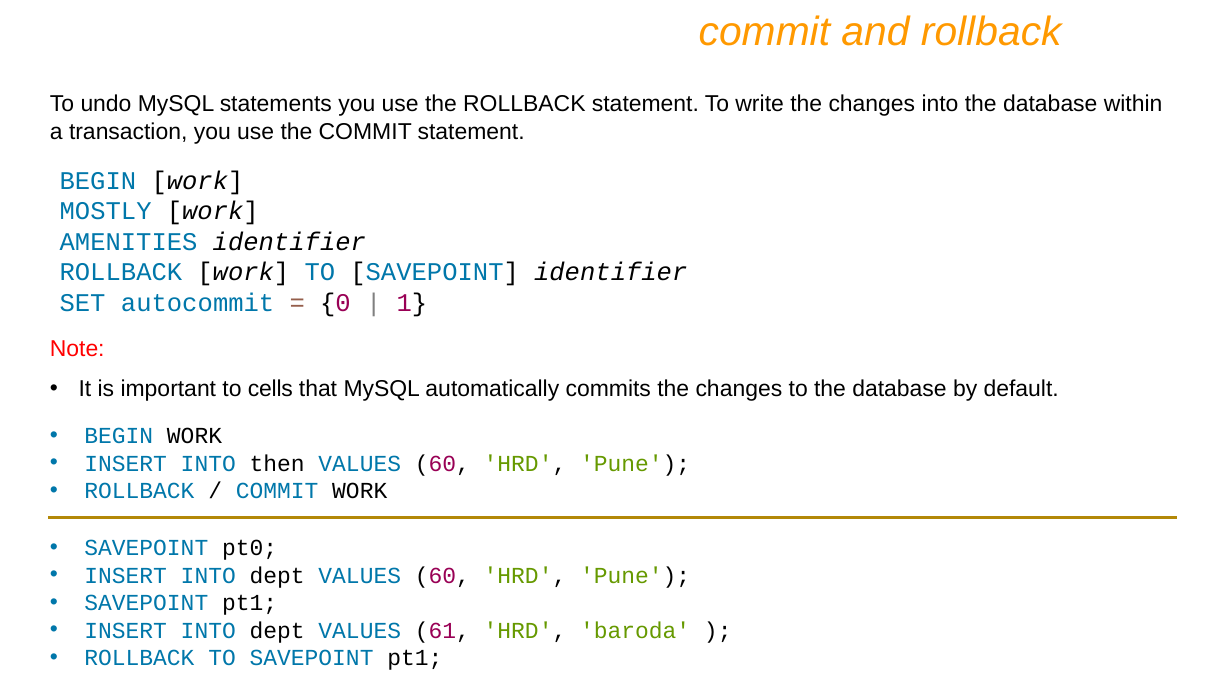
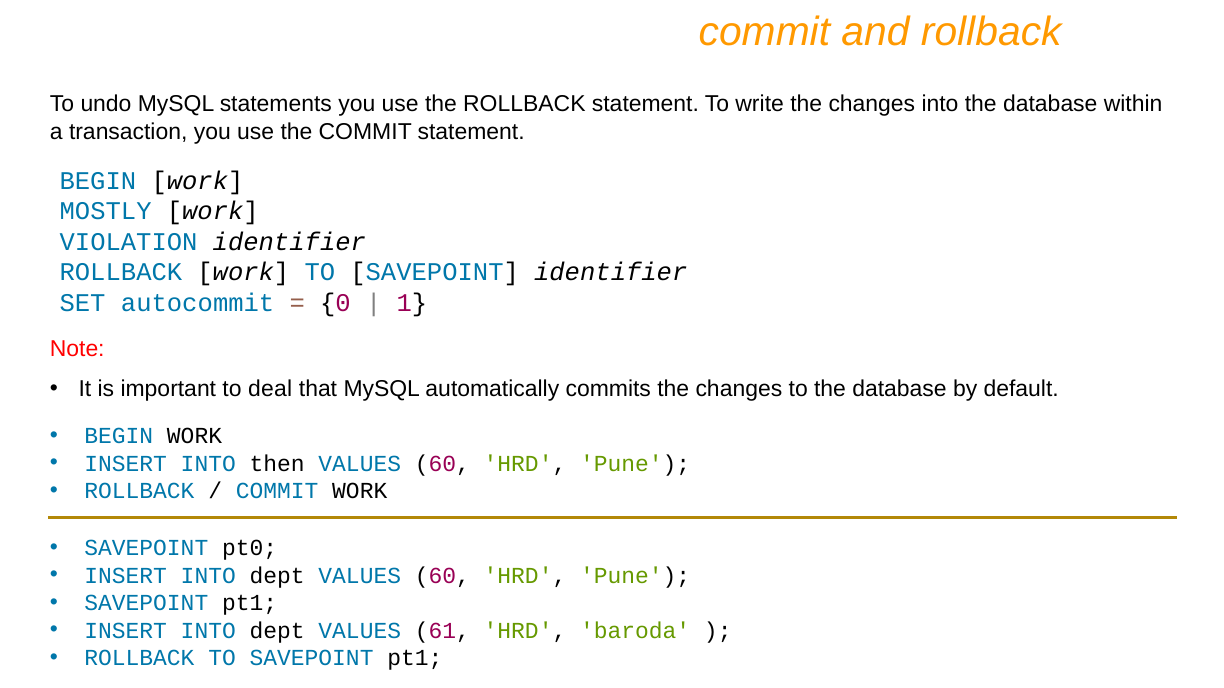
AMENITIES: AMENITIES -> VIOLATION
cells: cells -> deal
